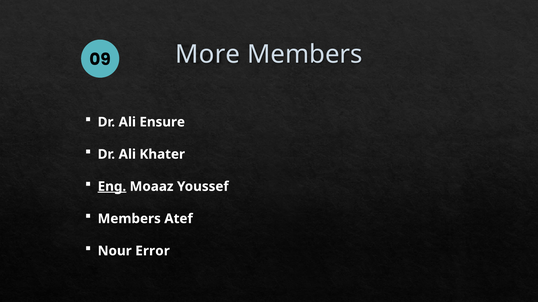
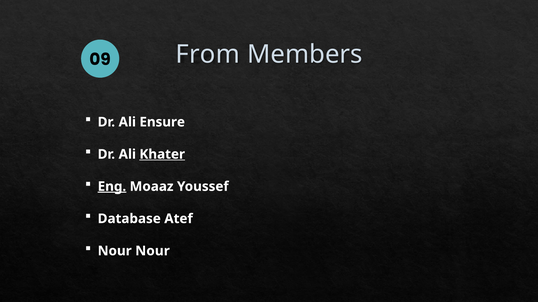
More: More -> From
Khater underline: none -> present
Members at (129, 219): Members -> Database
Nour Error: Error -> Nour
